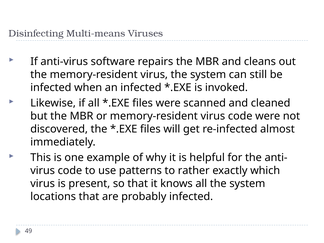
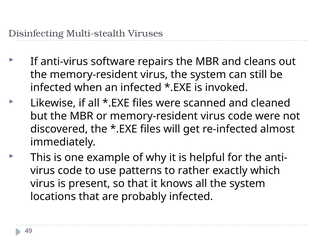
Multi-means: Multi-means -> Multi-stealth
